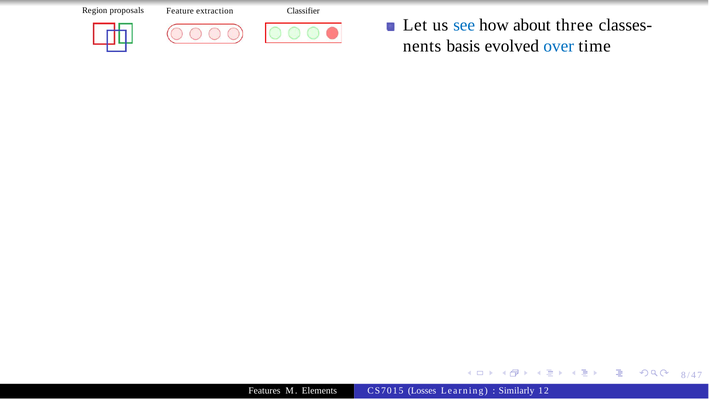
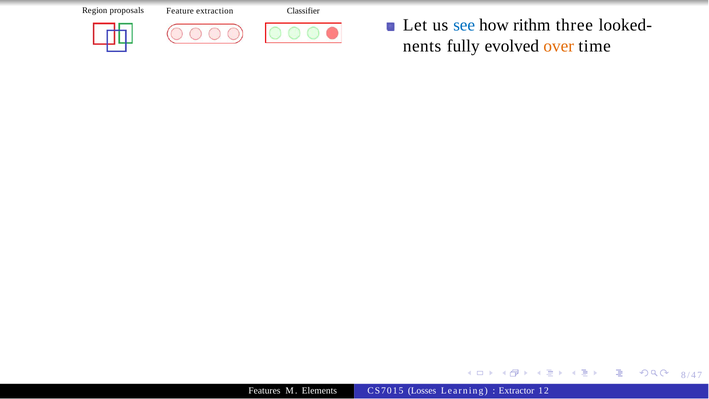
about: about -> rithm
classes-: classes- -> looked-
basis: basis -> fully
over colour: blue -> orange
Similarly: Similarly -> Extractor
